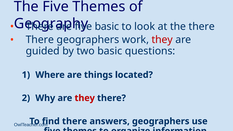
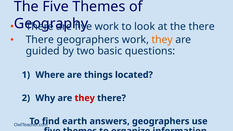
basic at (107, 27): basic -> work
they at (162, 40) colour: red -> orange
find there: there -> earth
